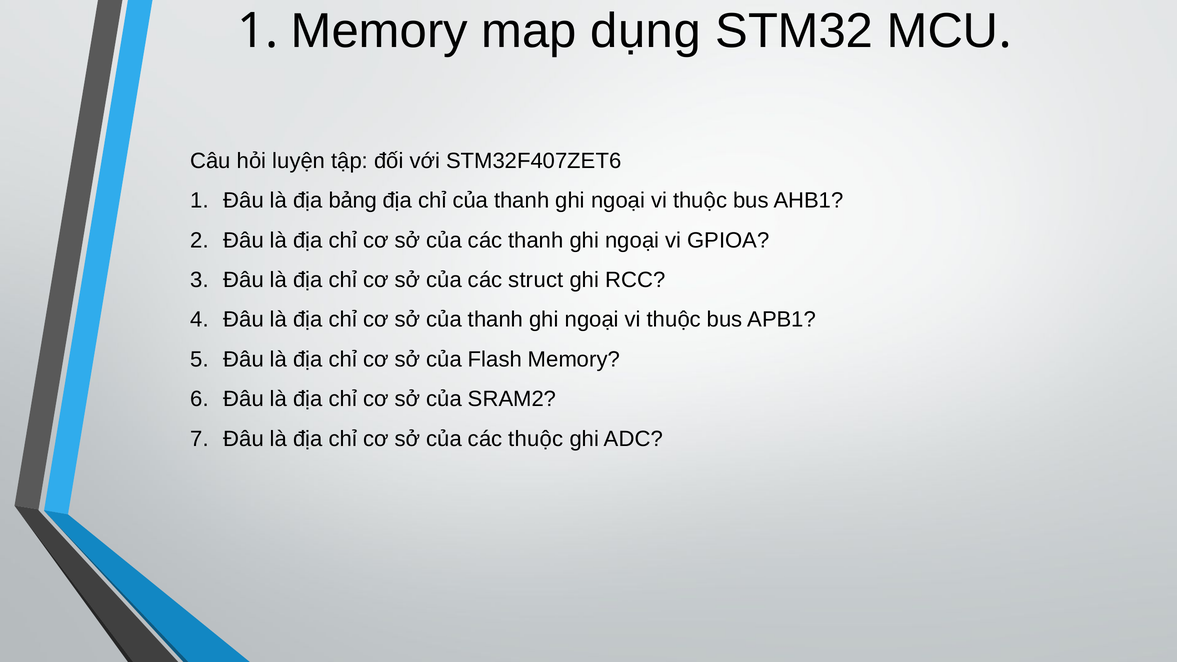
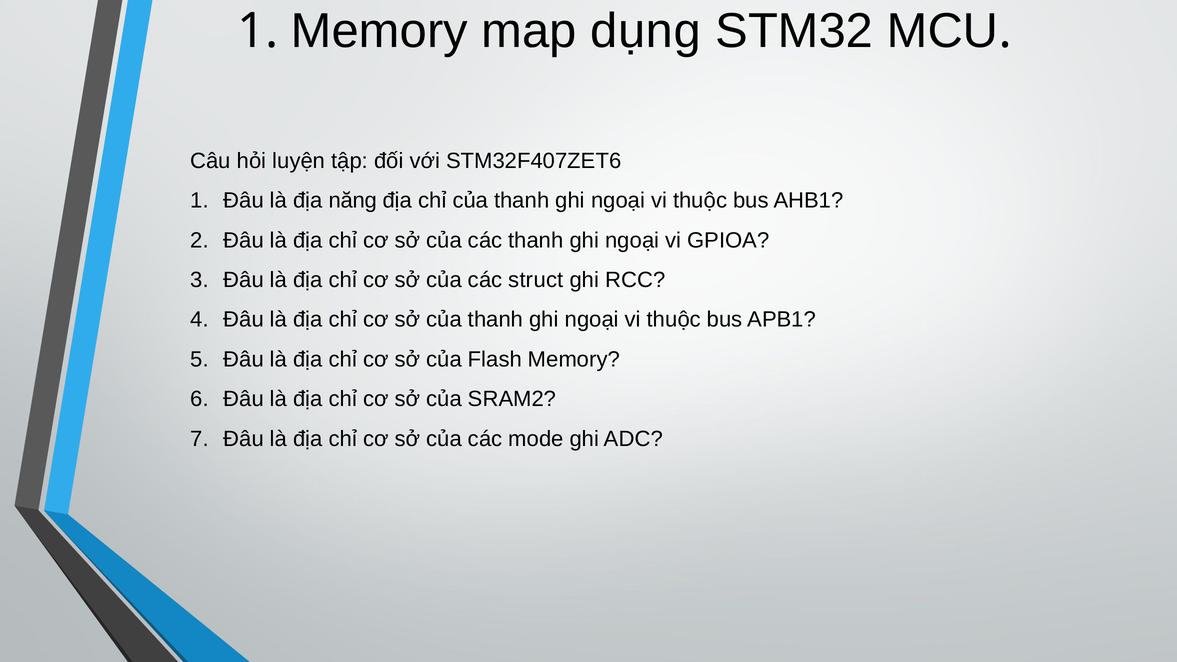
bảng: bảng -> năng
các thuộc: thuộc -> mode
